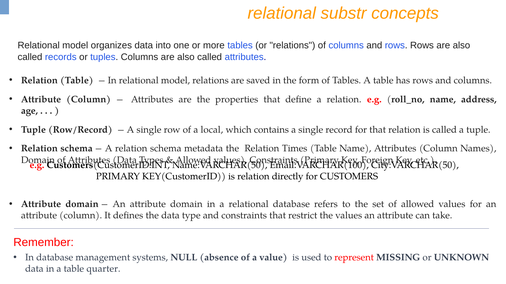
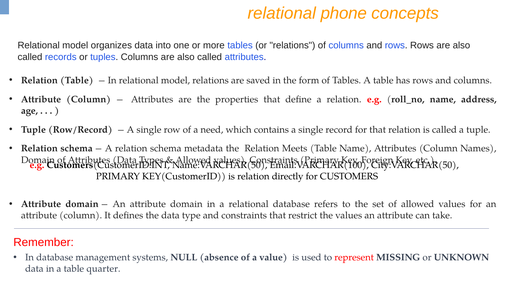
substr: substr -> phone
local: local -> need
Times: Times -> Meets
